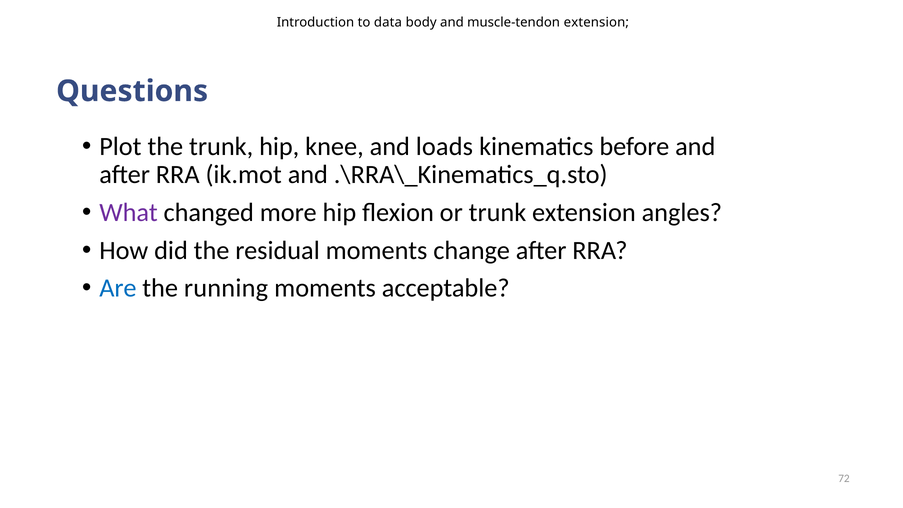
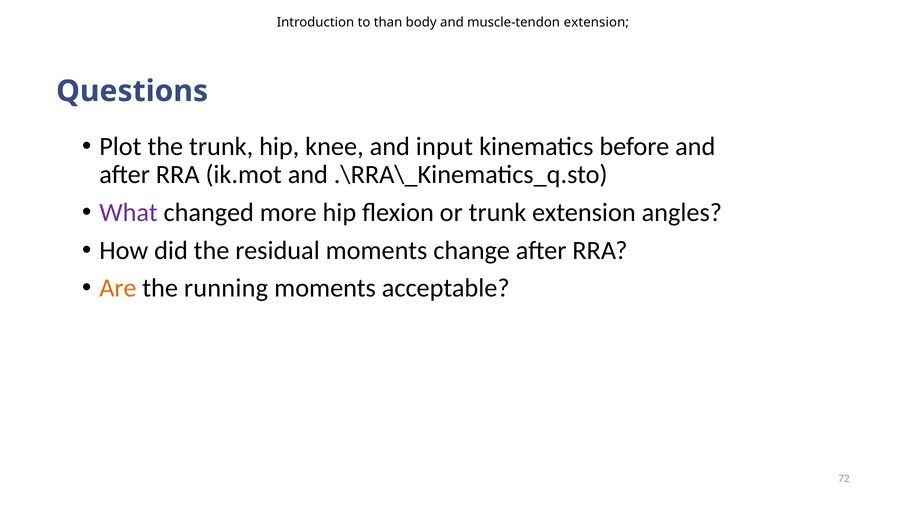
data: data -> than
loads: loads -> input
Are colour: blue -> orange
